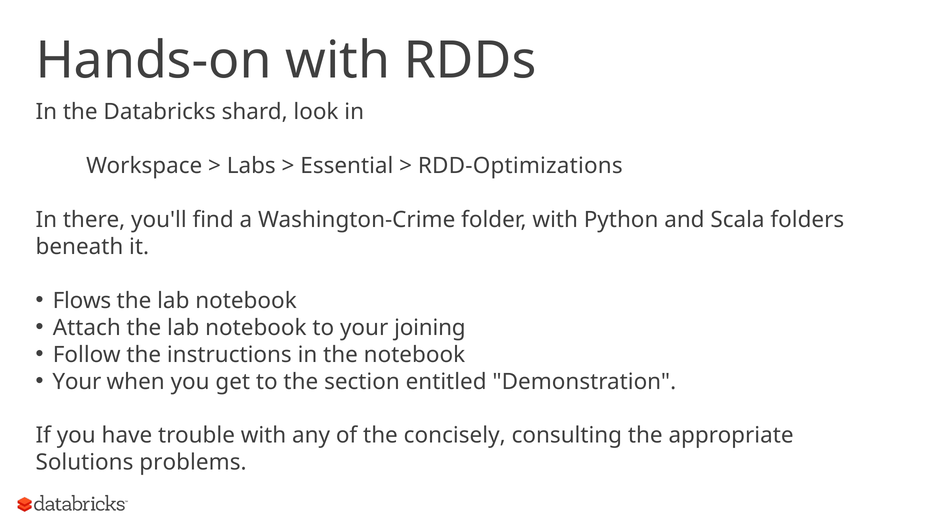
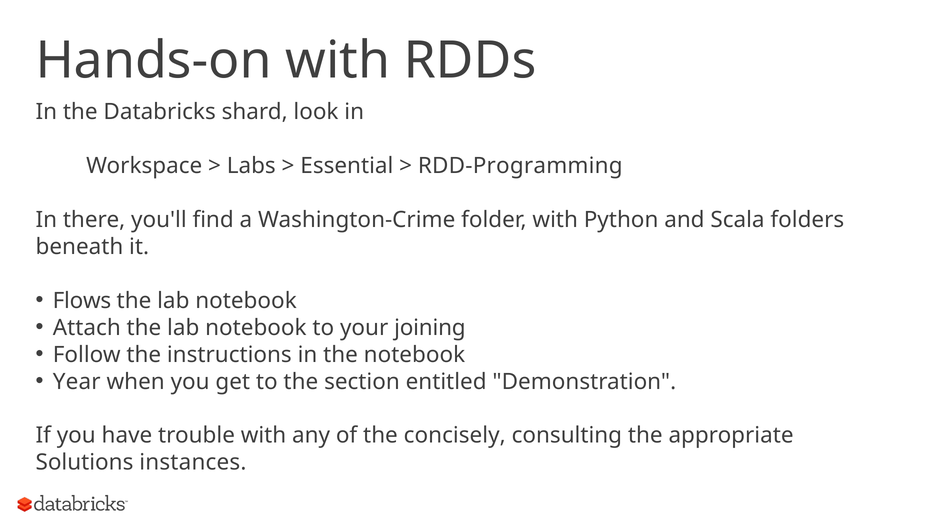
RDD-Optimizations: RDD-Optimizations -> RDD-Programming
Your at (77, 382): Your -> Year
problems: problems -> instances
